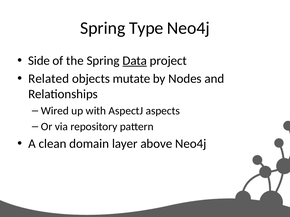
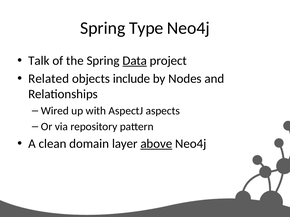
Side: Side -> Talk
mutate: mutate -> include
above underline: none -> present
